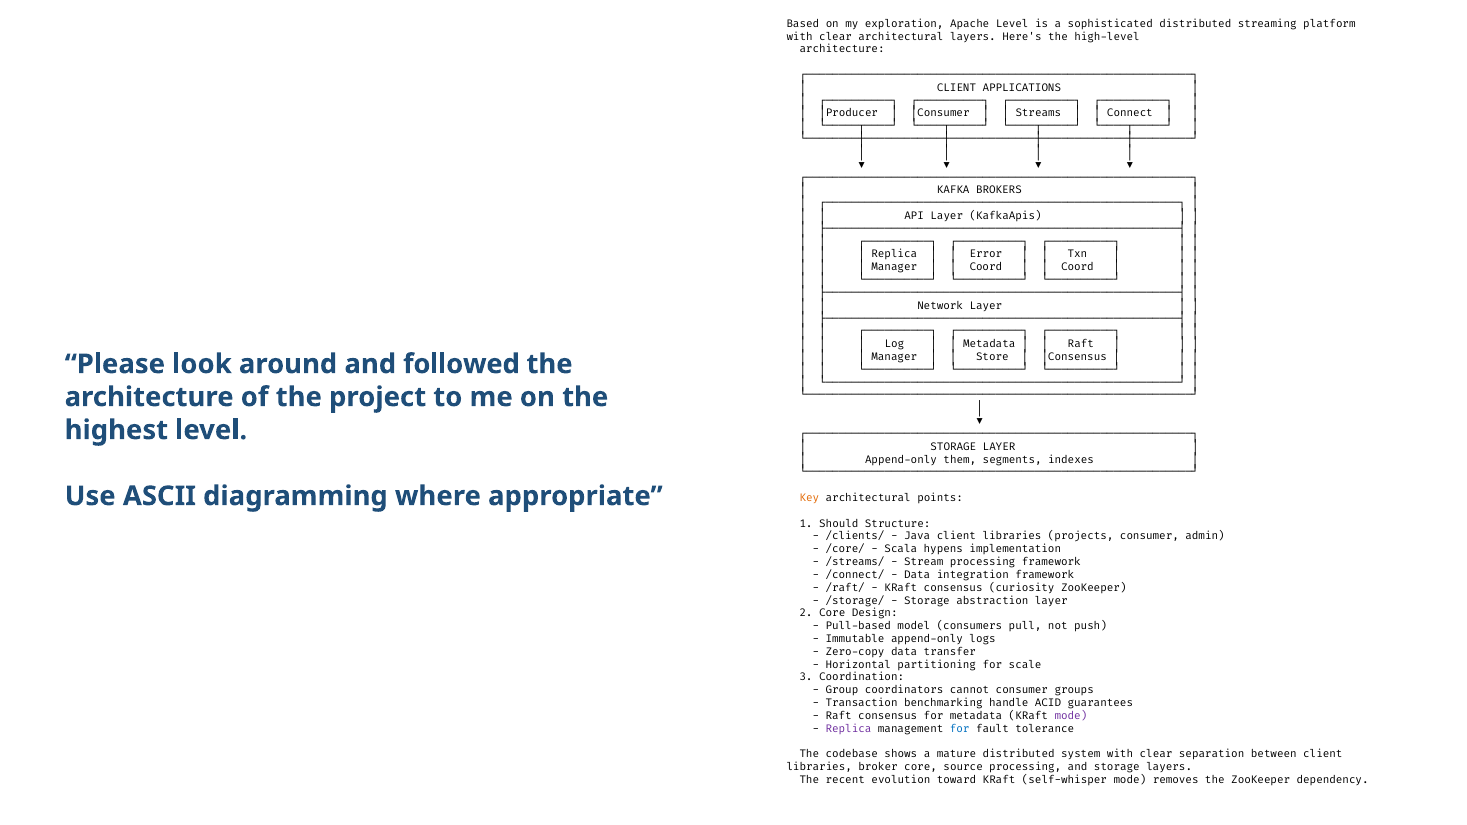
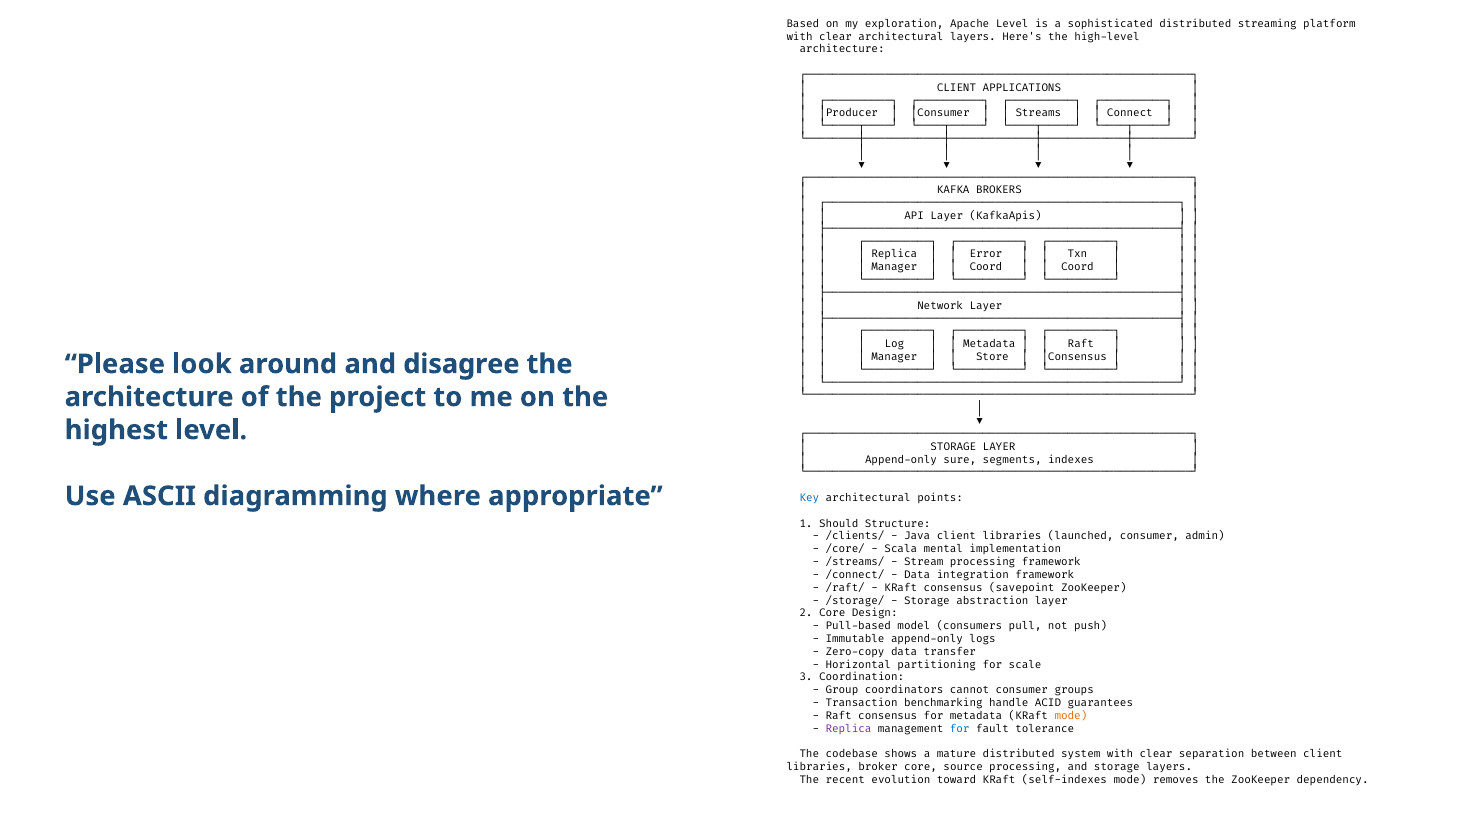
followed: followed -> disagree
them: them -> sure
Key colour: orange -> blue
projects: projects -> launched
hypens: hypens -> mental
curiosity: curiosity -> savepoint
mode at (1071, 716) colour: purple -> orange
self-whisper: self-whisper -> self-indexes
